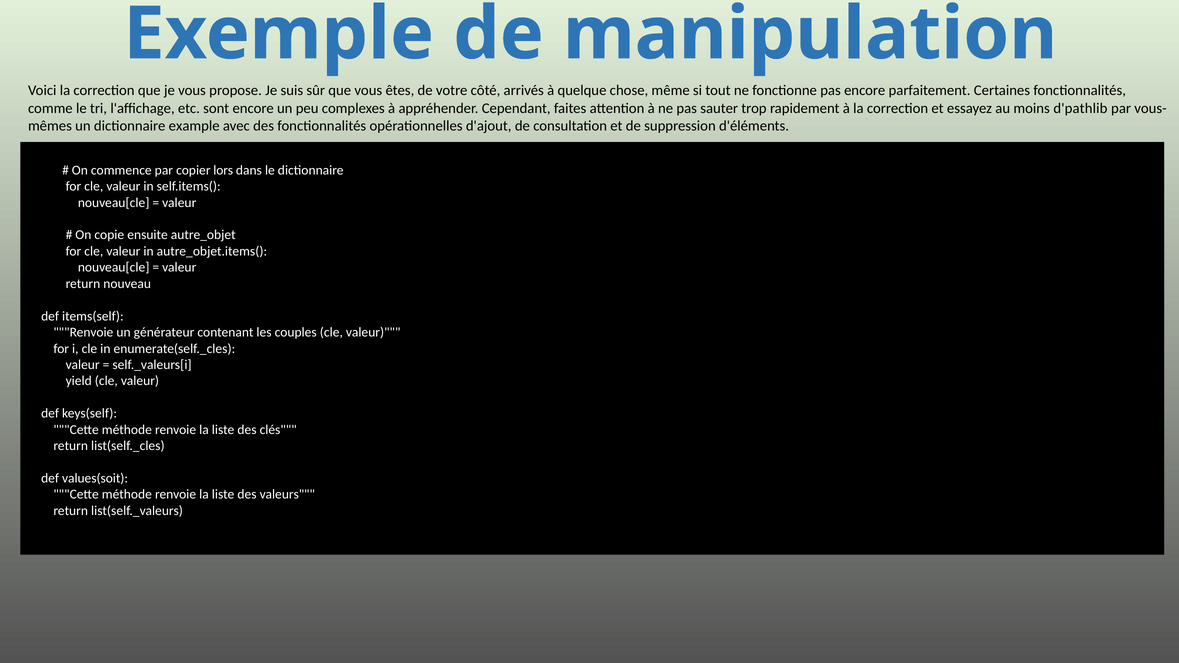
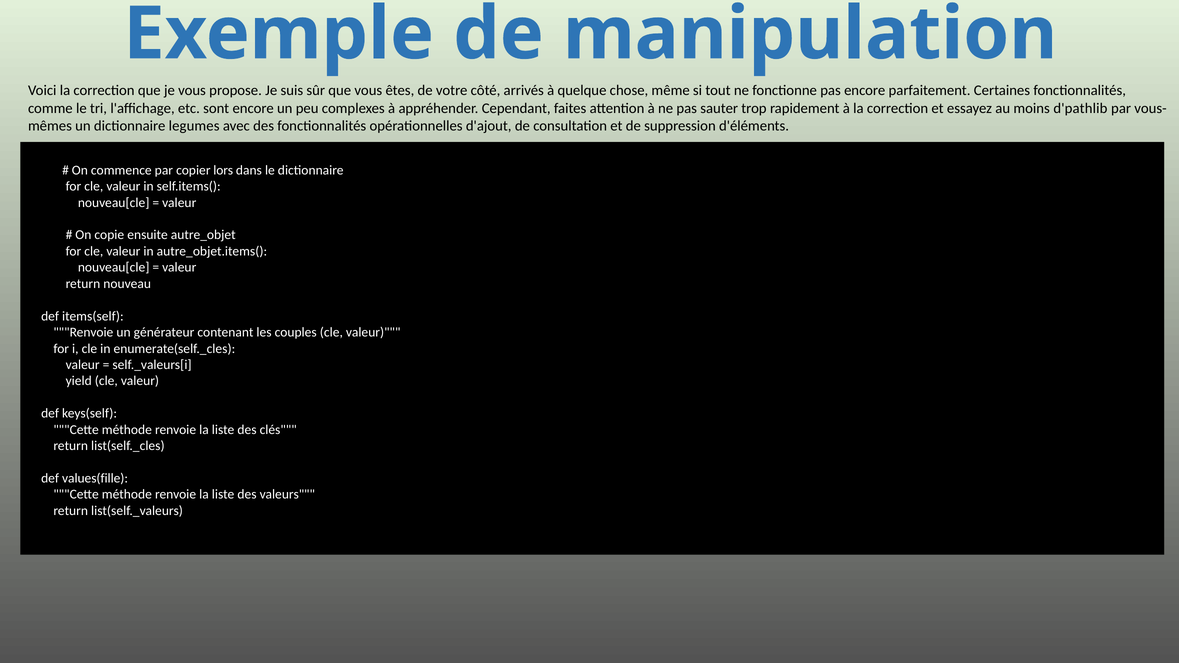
example: example -> legumes
values(soit: values(soit -> values(fille
